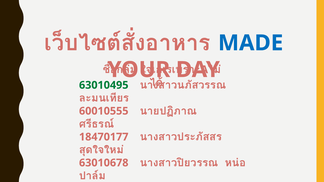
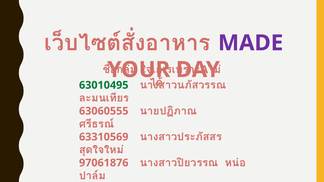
MADE colour: blue -> purple
60010555: 60010555 -> 63060555
18470177: 18470177 -> 63310569
63010678: 63010678 -> 97061876
